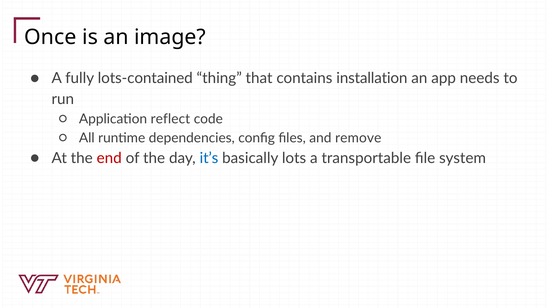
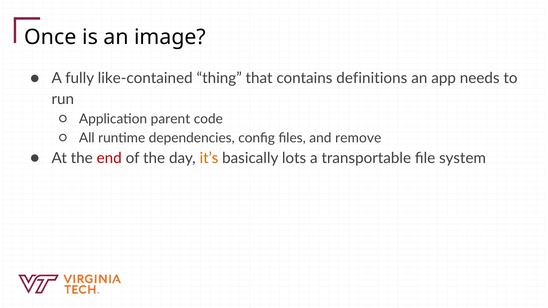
lots-contained: lots-contained -> like-contained
installation: installation -> definitions
reflect: reflect -> parent
it’s colour: blue -> orange
